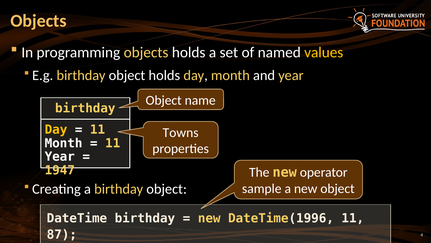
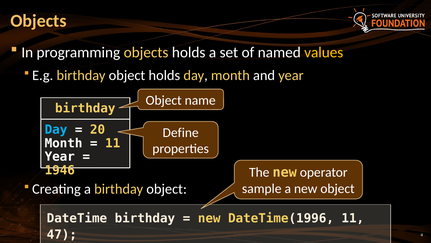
Day at (56, 130) colour: yellow -> light blue
11 at (98, 130): 11 -> 20
Towns: Towns -> Define
1947: 1947 -> 1946
87: 87 -> 47
